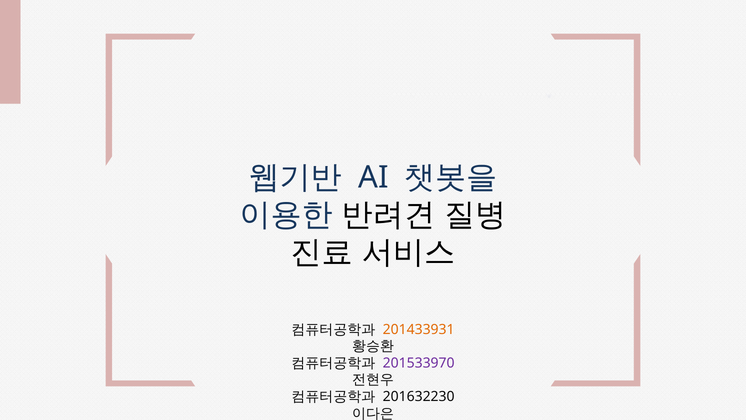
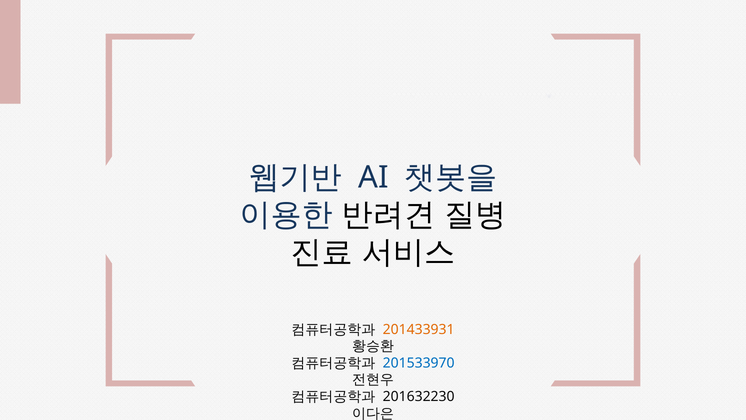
201533970 colour: purple -> blue
